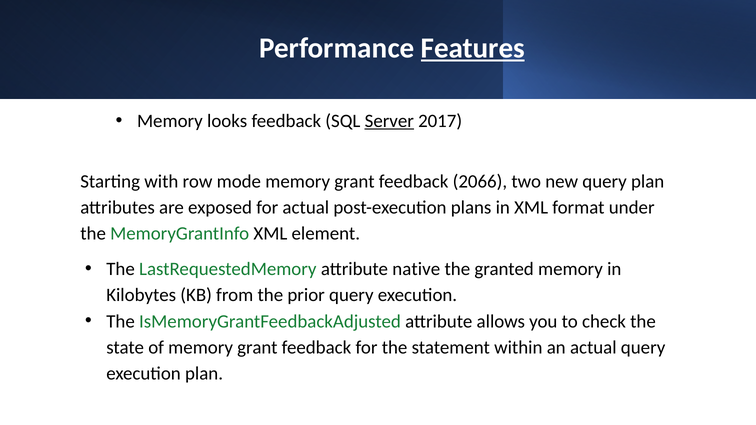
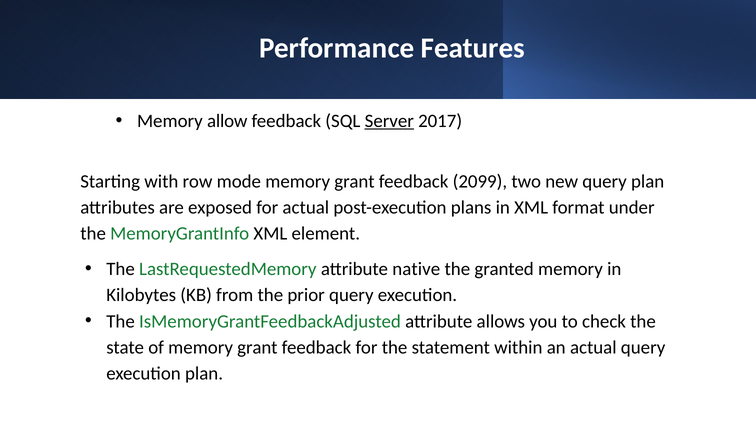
Features underline: present -> none
looks: looks -> allow
2066: 2066 -> 2099
